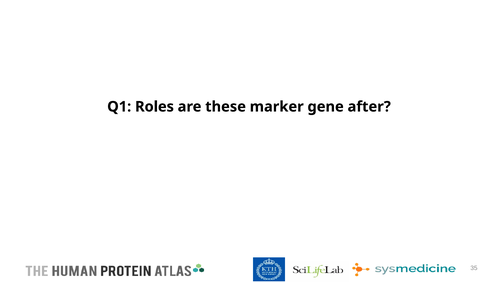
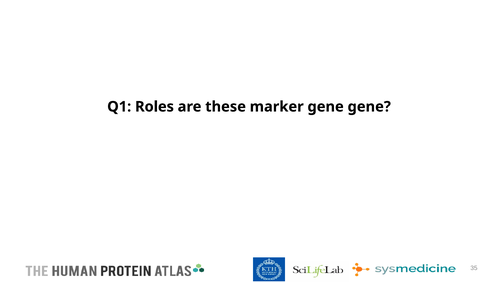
gene after: after -> gene
